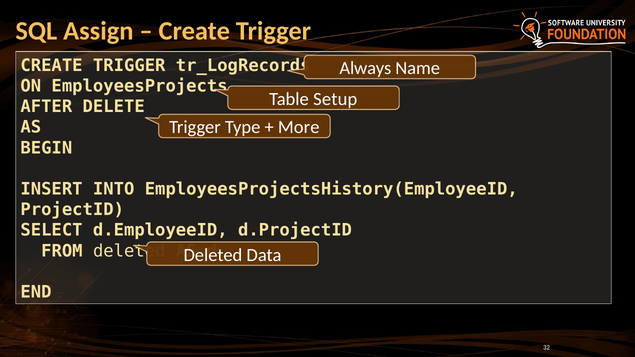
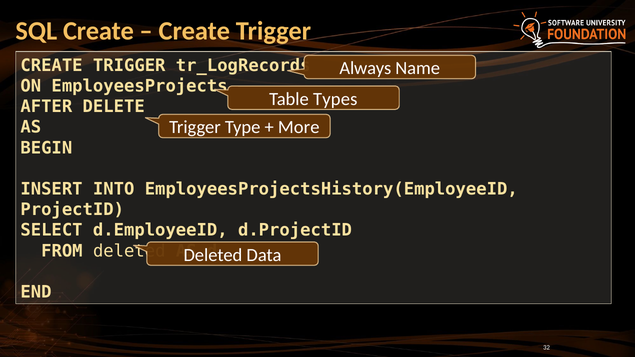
SQL Assign: Assign -> Create
Setup: Setup -> Types
